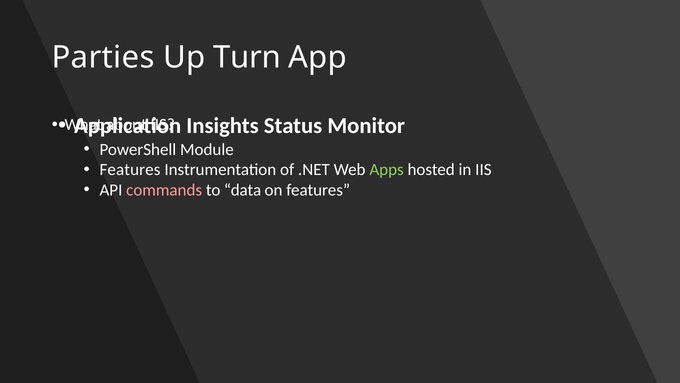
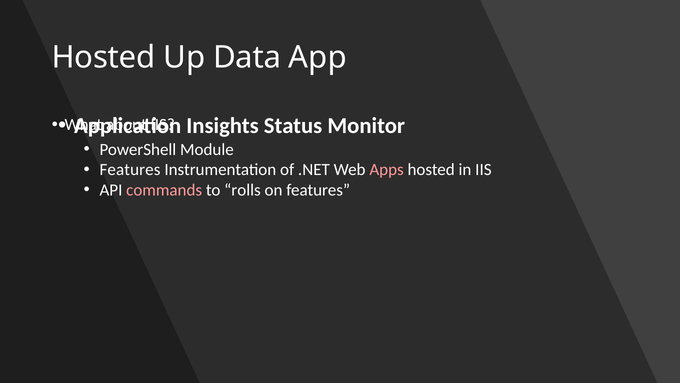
Parties at (103, 57): Parties -> Hosted
Turn: Turn -> Data
Apps colour: light green -> pink
data: data -> rolls
